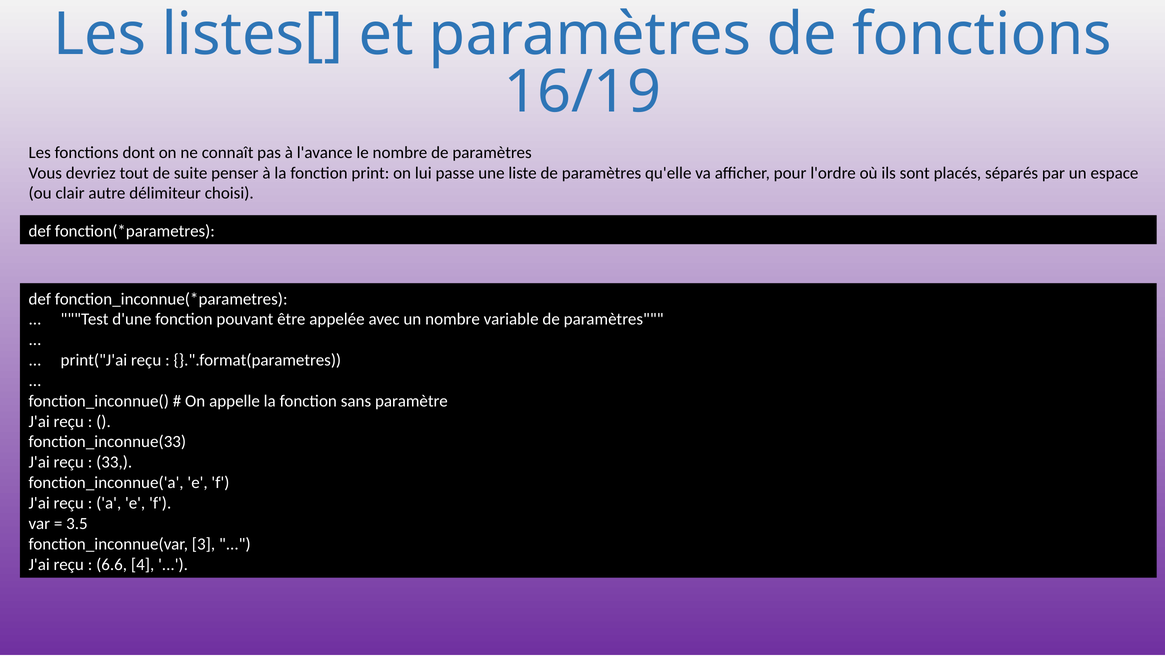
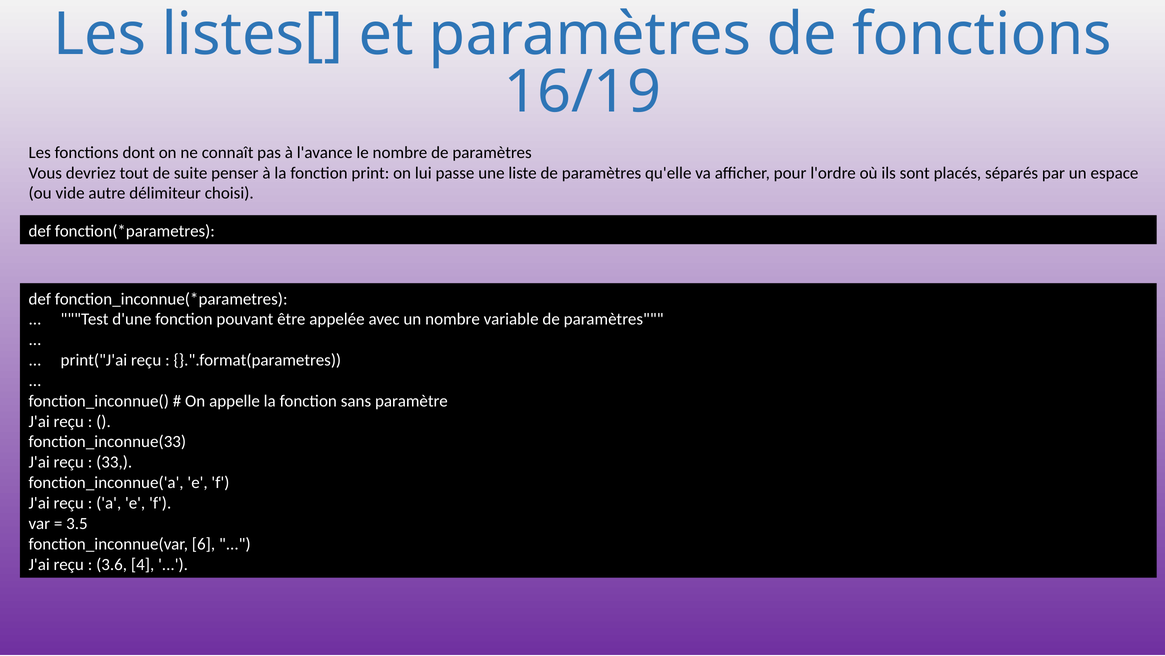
clair: clair -> vide
3: 3 -> 6
6.6: 6.6 -> 3.6
